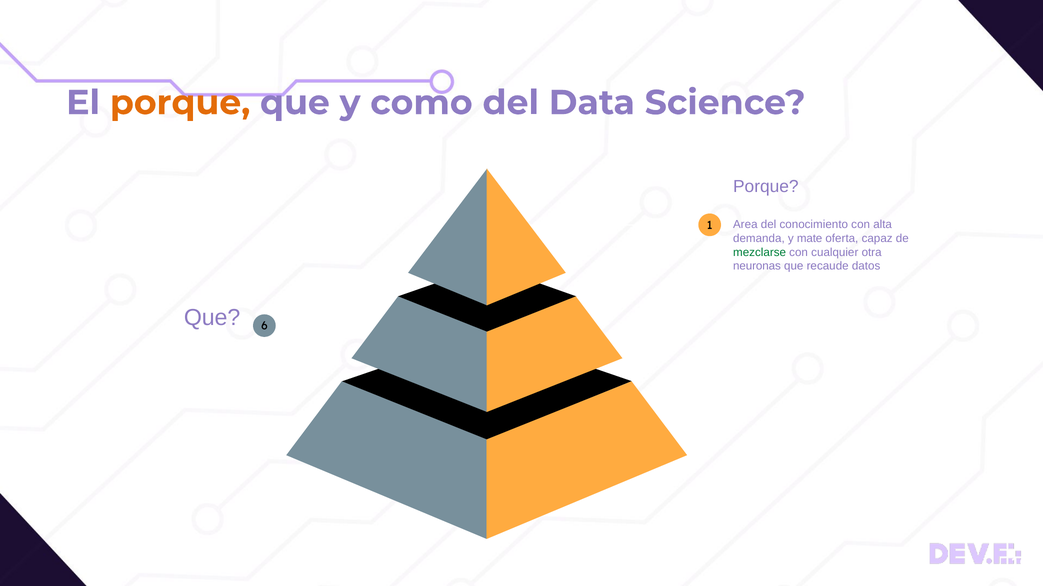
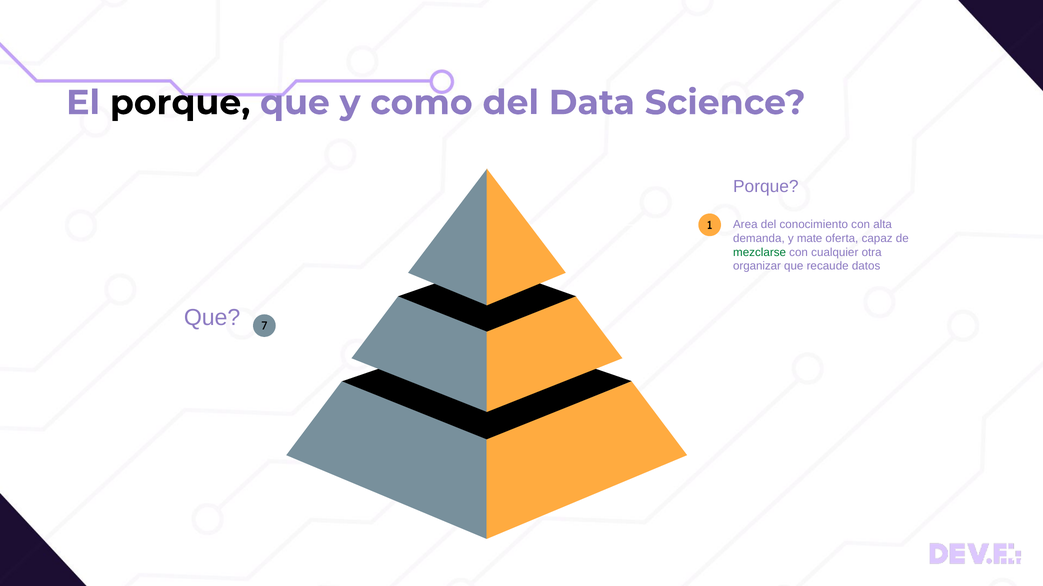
porque at (180, 103) colour: orange -> black
neuronas: neuronas -> organizar
6: 6 -> 7
